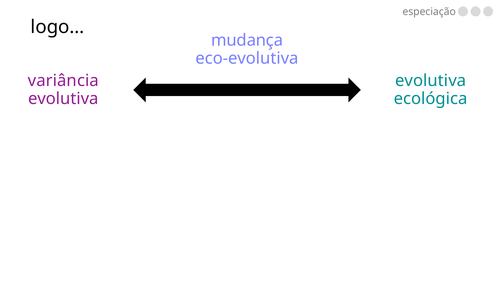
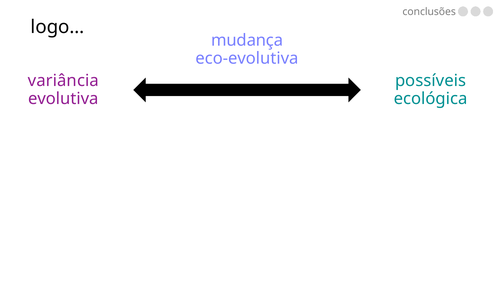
especiação: especiação -> conclusões
evolutiva at (431, 81): evolutiva -> possíveis
